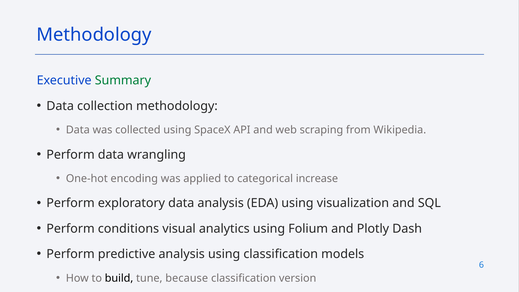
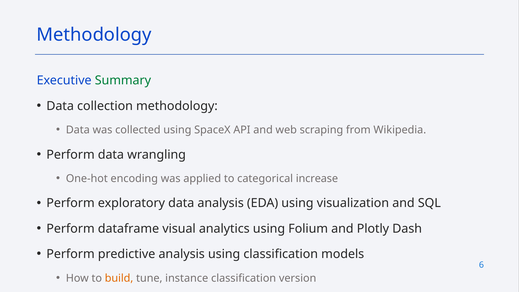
conditions: conditions -> dataframe
build colour: black -> orange
because: because -> instance
